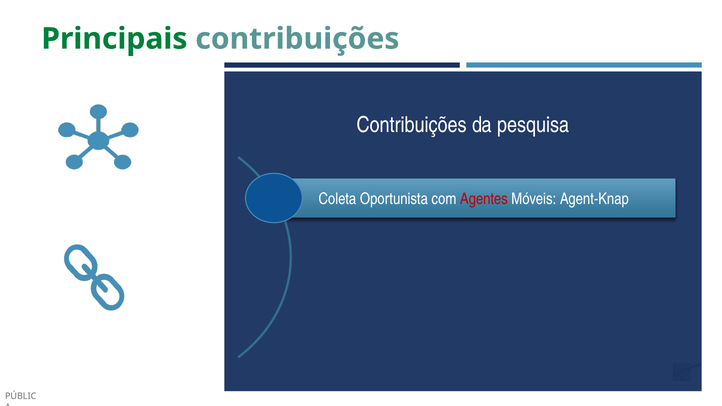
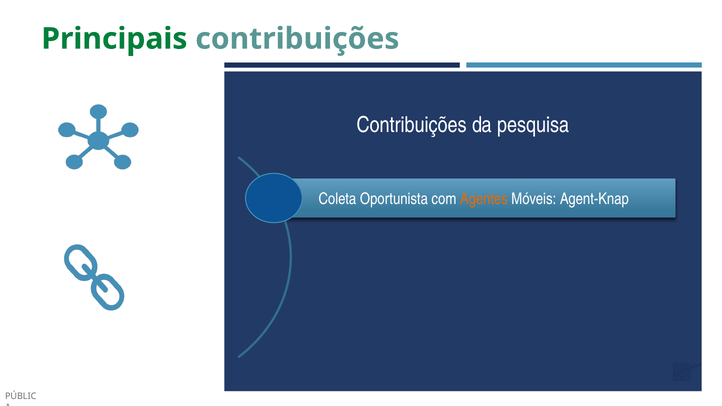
Agentes colour: red -> orange
